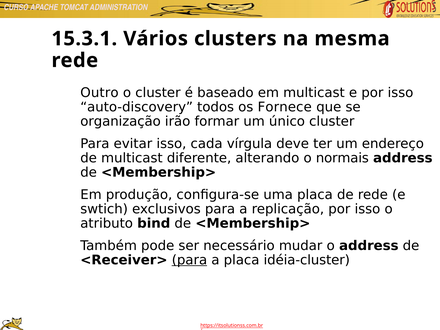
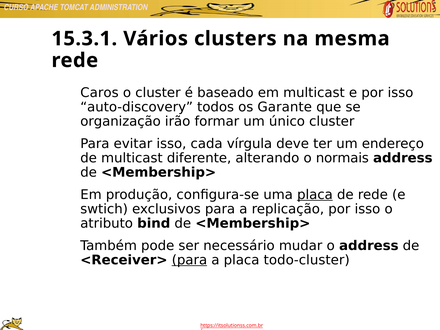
Outro: Outro -> Caros
Fornece: Fornece -> Garante
placa at (315, 195) underline: none -> present
idéia-cluster: idéia-cluster -> todo-cluster
